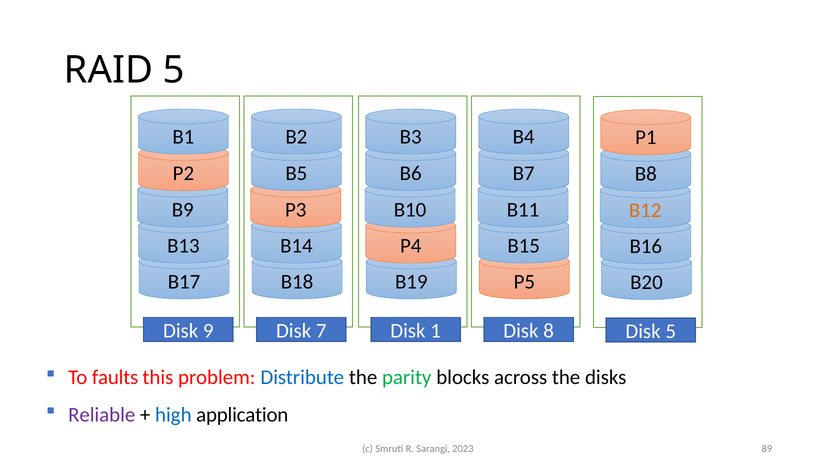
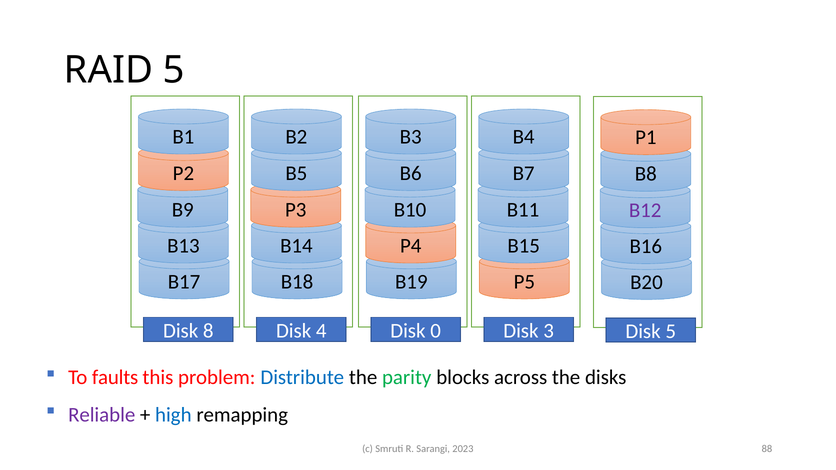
B12 colour: orange -> purple
9: 9 -> 8
7: 7 -> 4
1: 1 -> 0
8: 8 -> 3
application: application -> remapping
89: 89 -> 88
